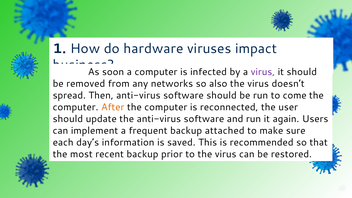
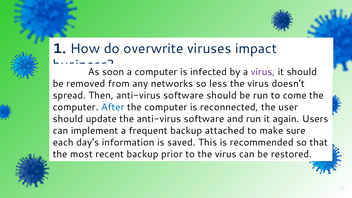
hardware: hardware -> overwrite
also: also -> less
After colour: orange -> blue
